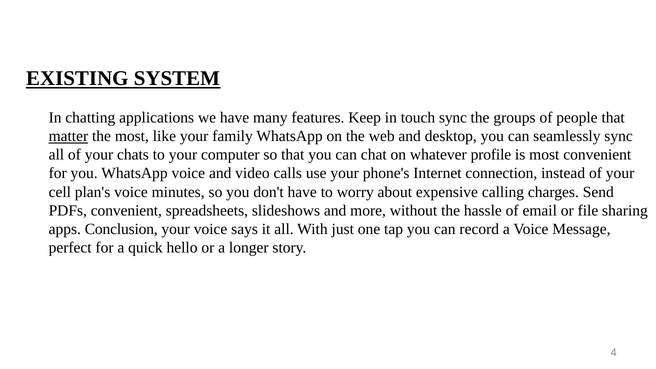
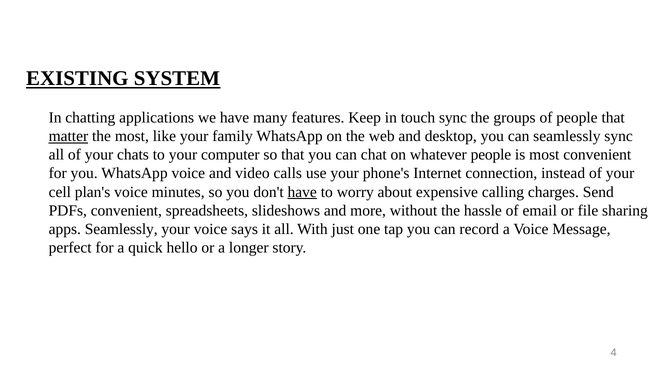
whatever profile: profile -> people
have at (302, 192) underline: none -> present
apps Conclusion: Conclusion -> Seamlessly
